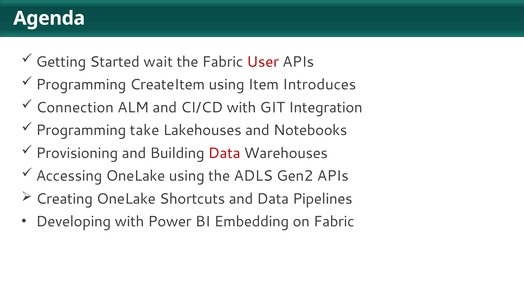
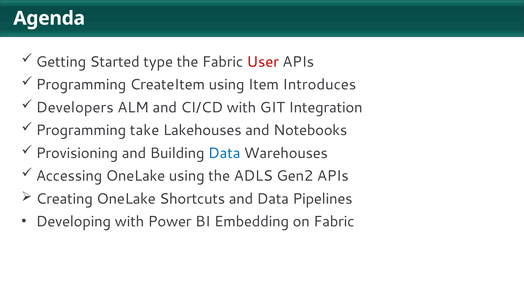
wait: wait -> type
Connection: Connection -> Developers
Data at (224, 153) colour: red -> blue
